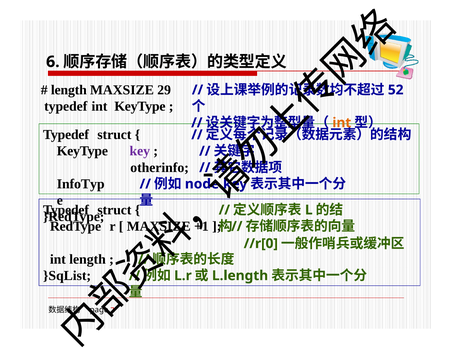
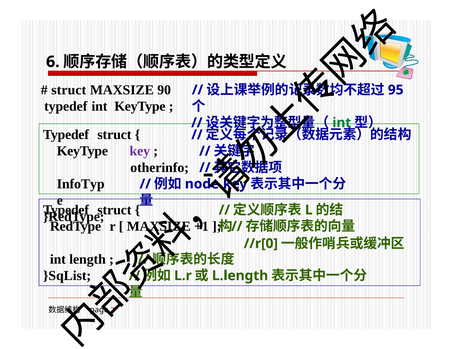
length at (69, 90): length -> struct
29: 29 -> 90
52: 52 -> 95
int at (342, 123) colour: orange -> green
